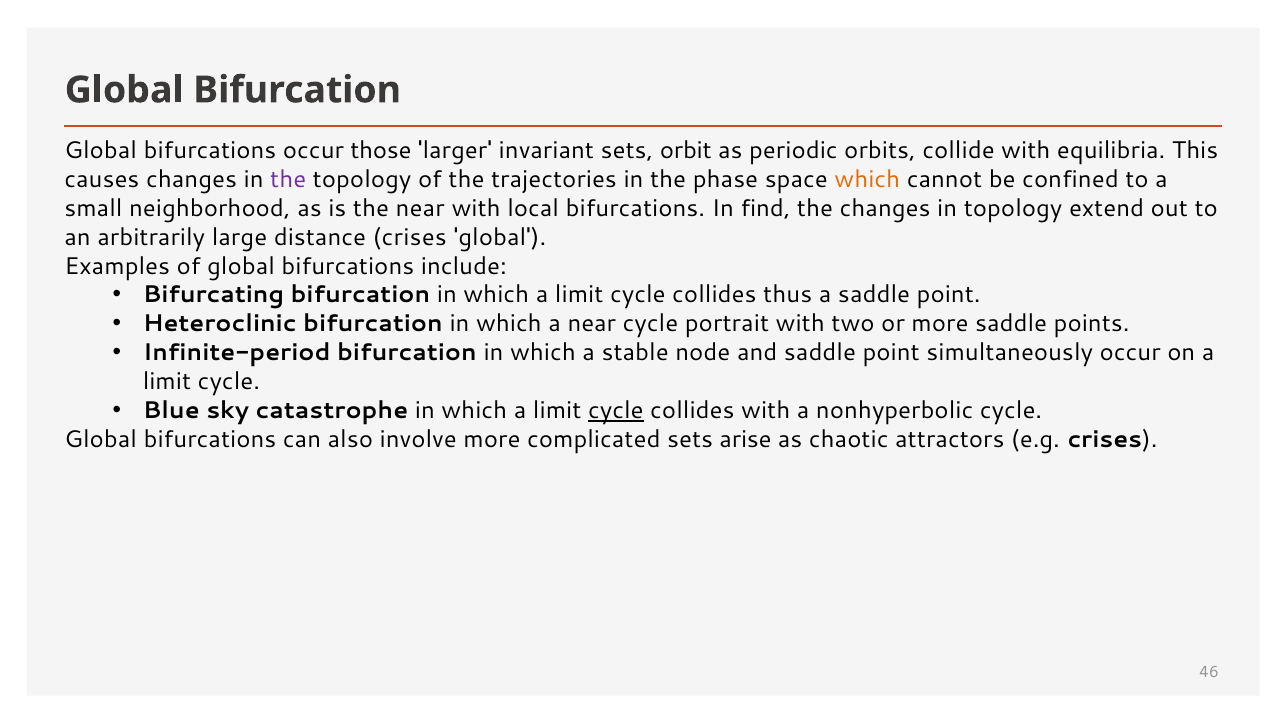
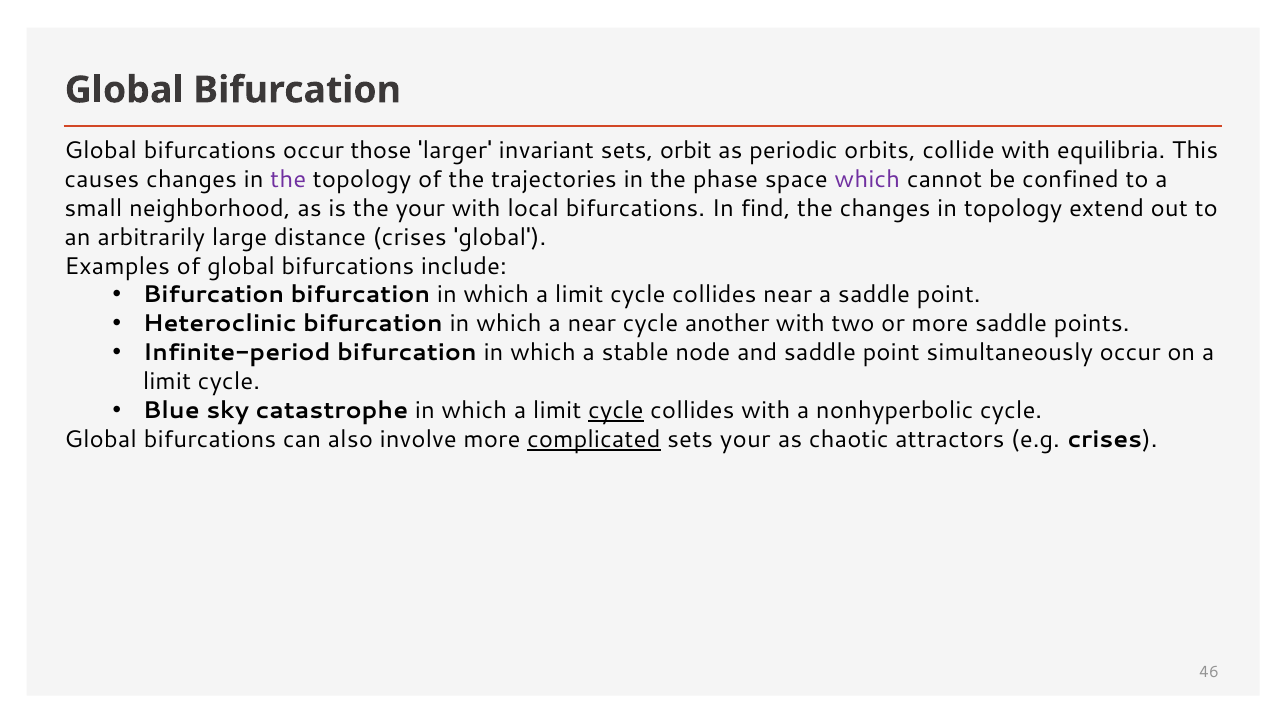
which at (867, 179) colour: orange -> purple
the near: near -> your
Bifurcating at (213, 295): Bifurcating -> Bifurcation
collides thus: thus -> near
portrait: portrait -> another
complicated underline: none -> present
sets arise: arise -> your
